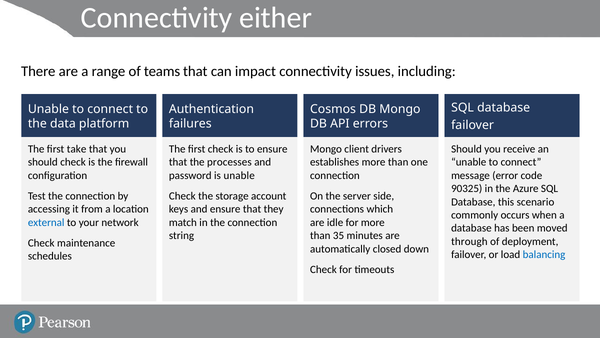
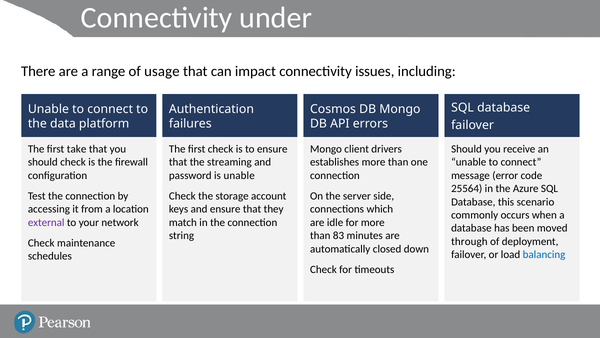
either: either -> under
teams: teams -> usage
processes: processes -> streaming
90325: 90325 -> 25564
external colour: blue -> purple
35: 35 -> 83
